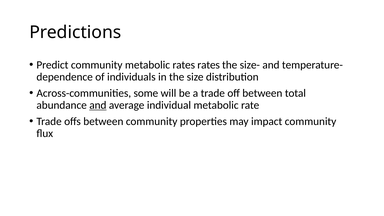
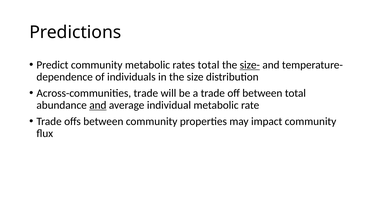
rates rates: rates -> total
size- underline: none -> present
Across-communities some: some -> trade
